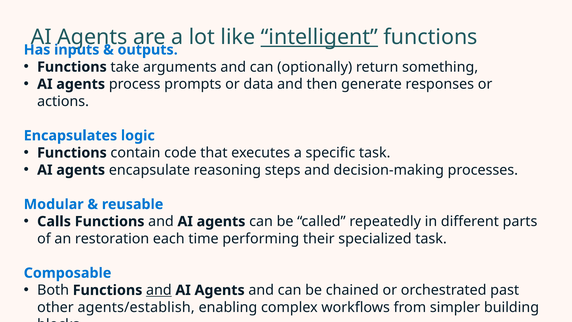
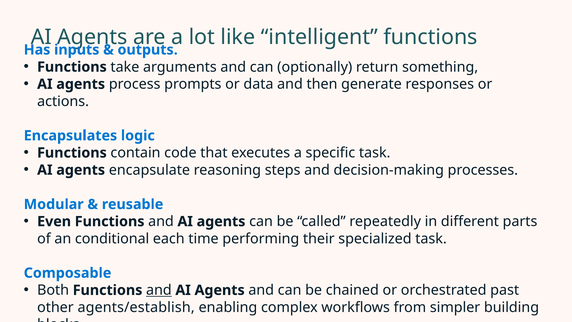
intelligent underline: present -> none
Calls: Calls -> Even
restoration: restoration -> conditional
